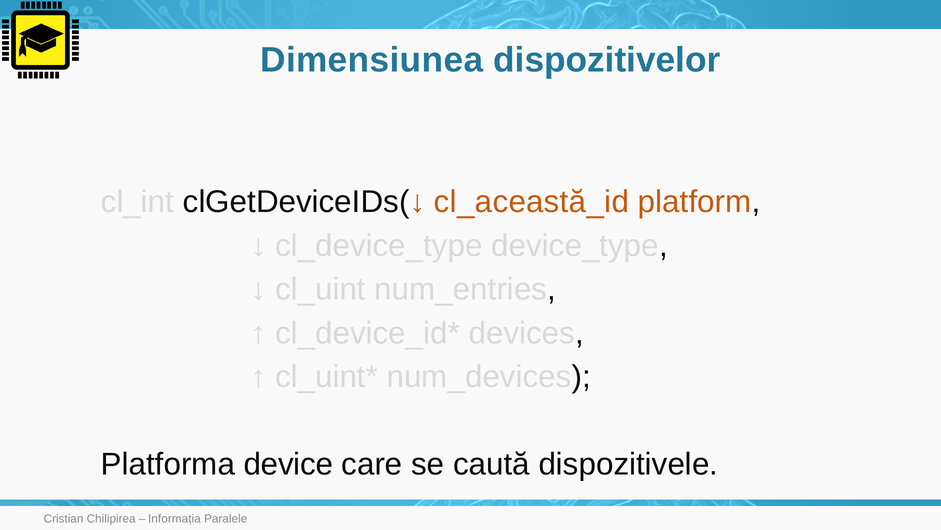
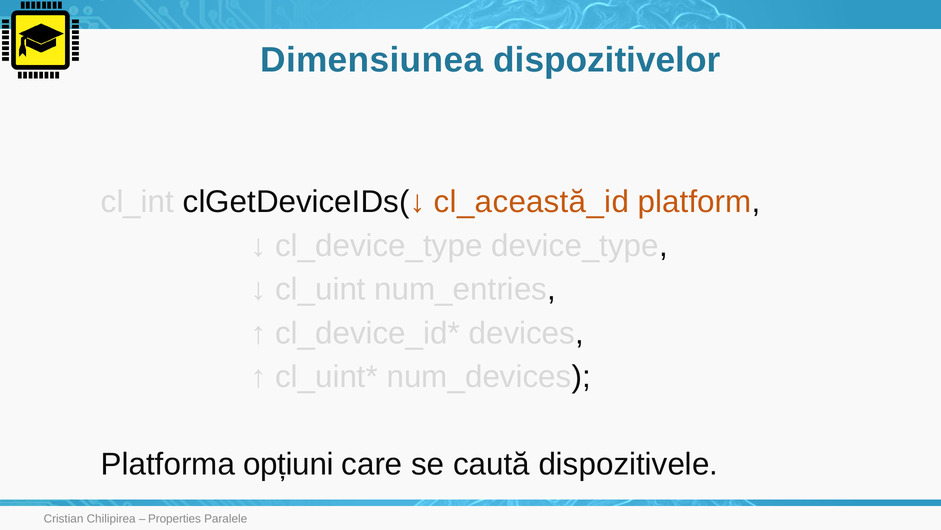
device: device -> opțiuni
Informația: Informația -> Properties
